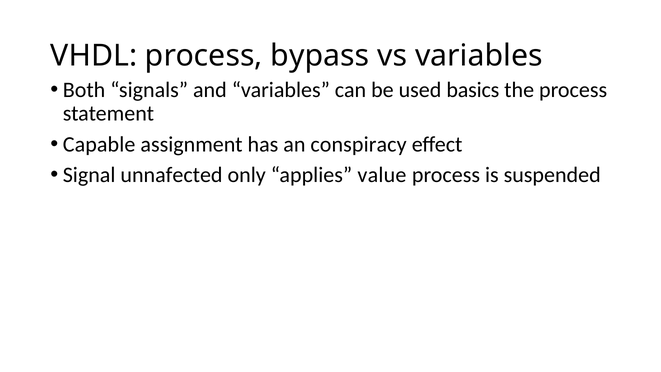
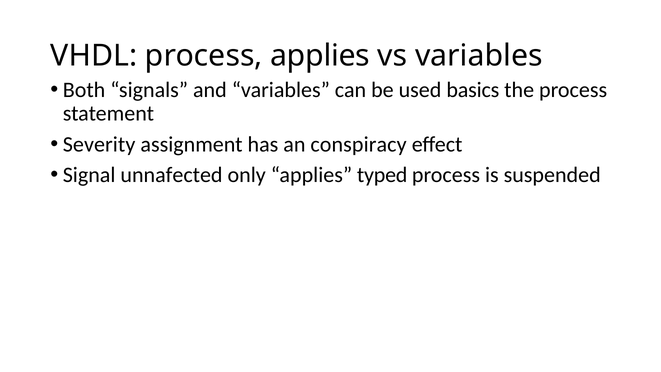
process bypass: bypass -> applies
Capable: Capable -> Severity
value: value -> typed
